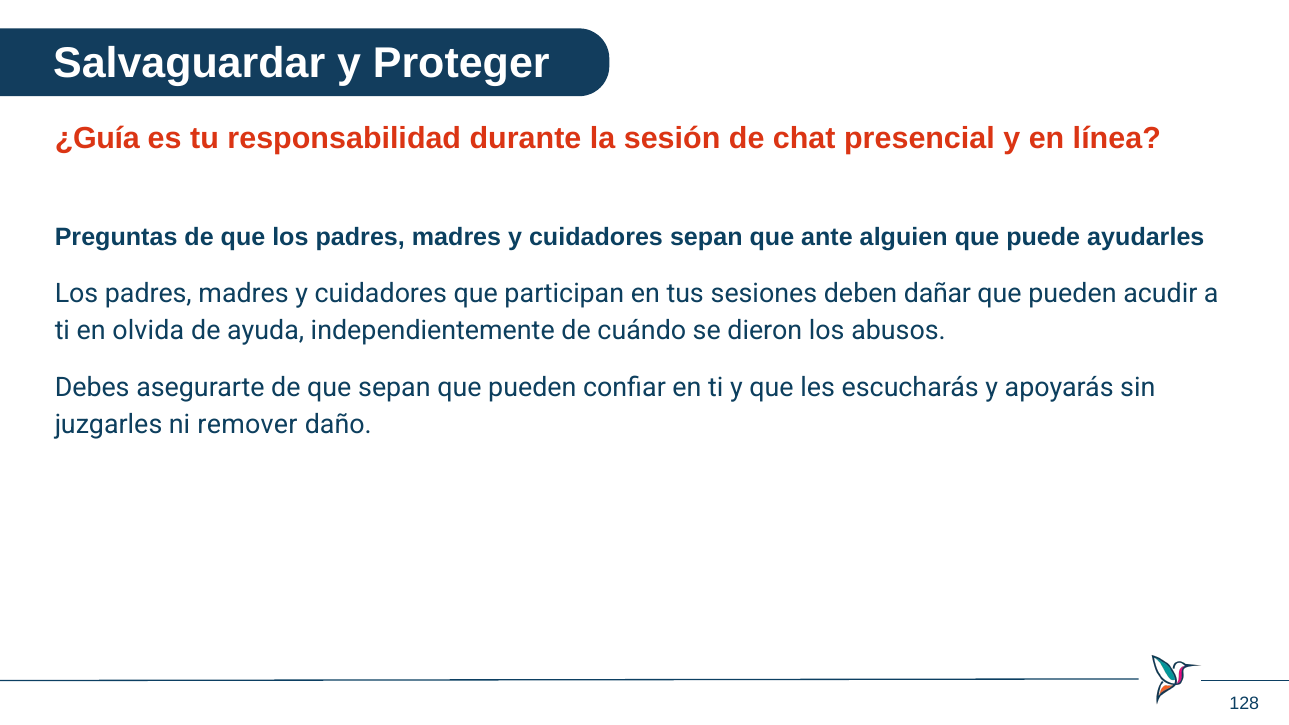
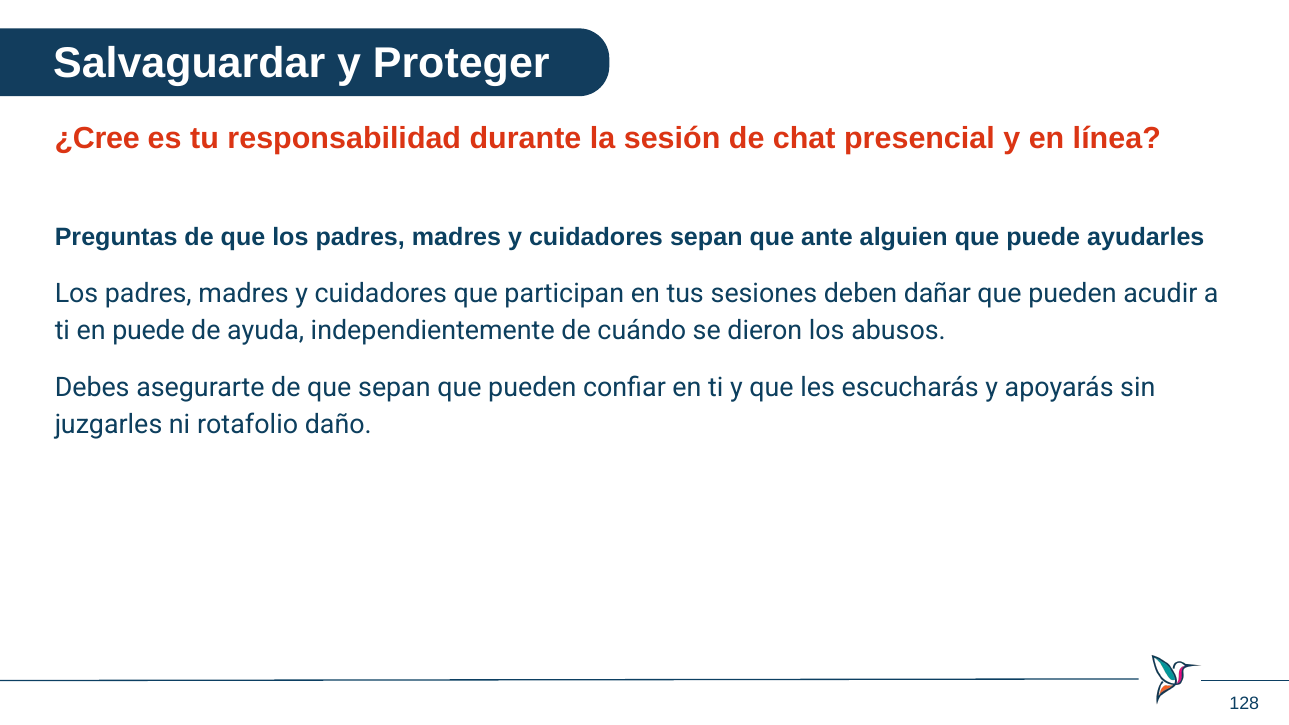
¿Guía: ¿Guía -> ¿Cree
en olvida: olvida -> puede
remover: remover -> rotafolio
